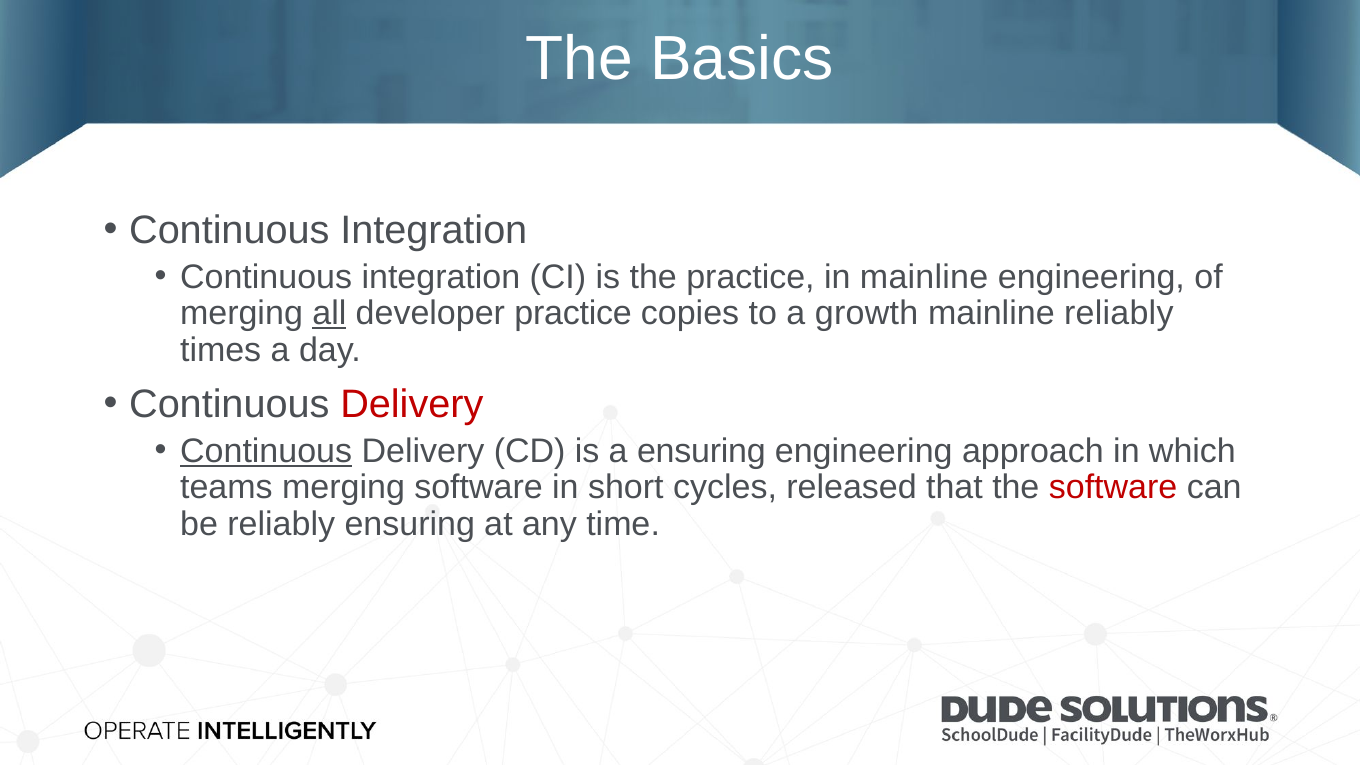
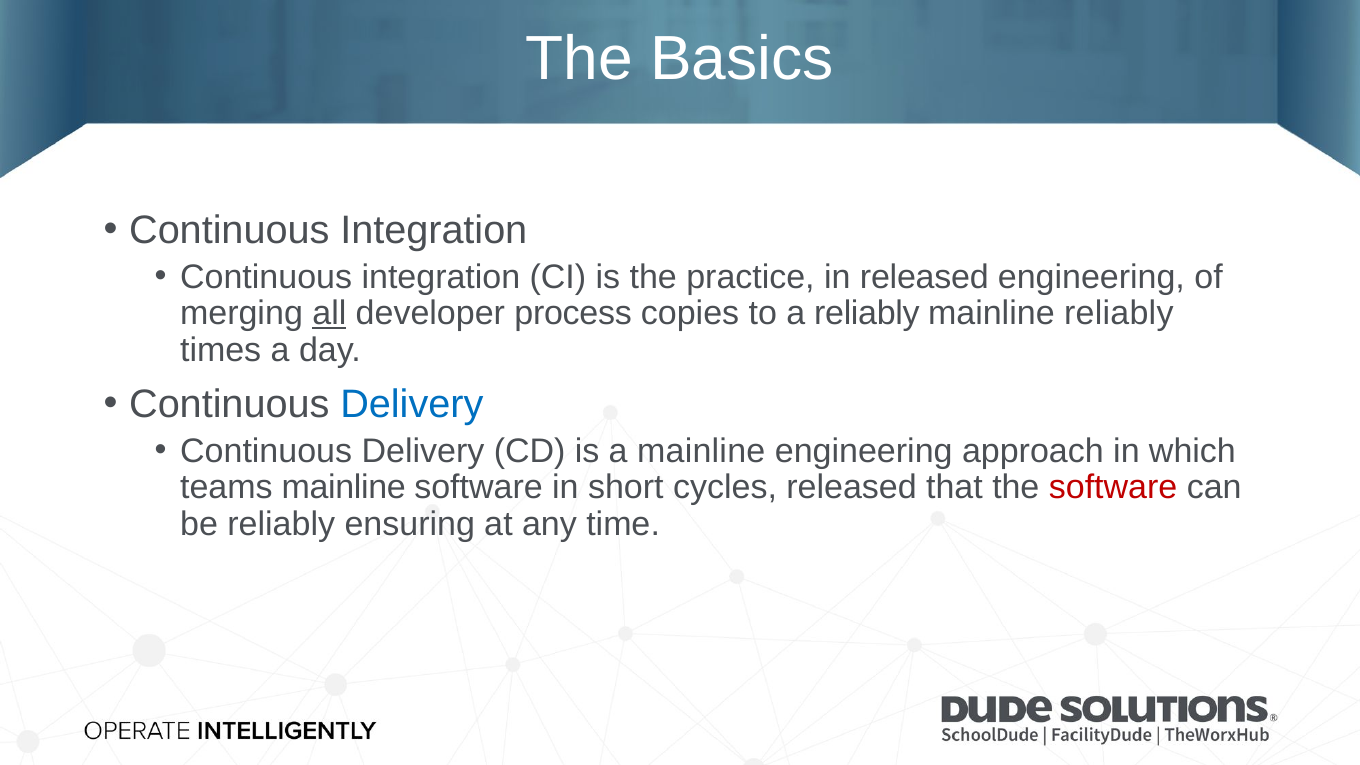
in mainline: mainline -> released
developer practice: practice -> process
a growth: growth -> reliably
Delivery at (412, 404) colour: red -> blue
Continuous at (266, 451) underline: present -> none
a ensuring: ensuring -> mainline
teams merging: merging -> mainline
